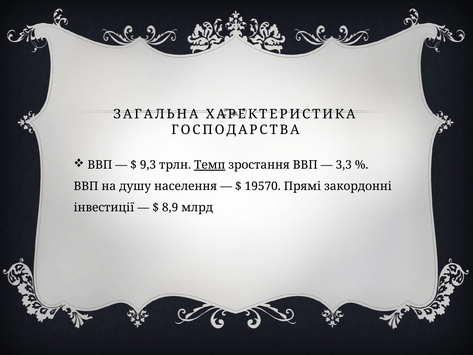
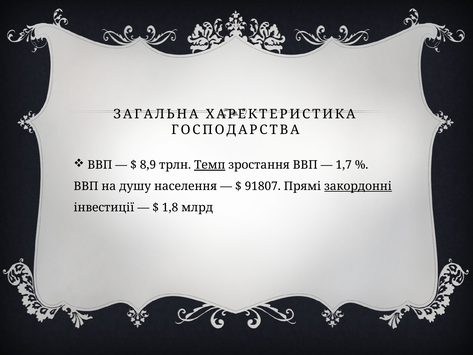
9,3: 9,3 -> 8,9
3,3: 3,3 -> 1,7
19570: 19570 -> 91807
закордонні underline: none -> present
8,9: 8,9 -> 1,8
